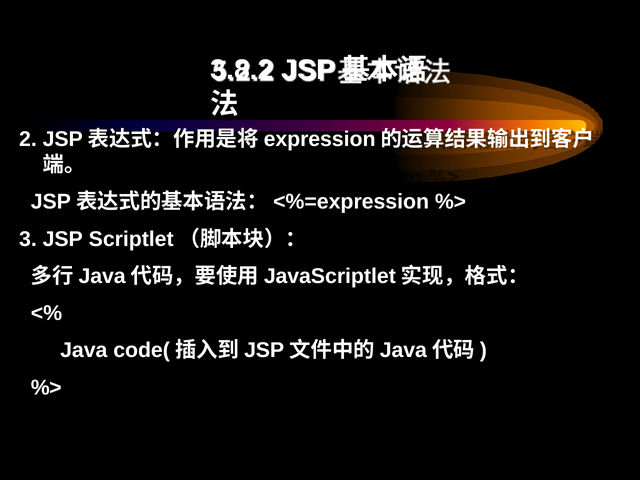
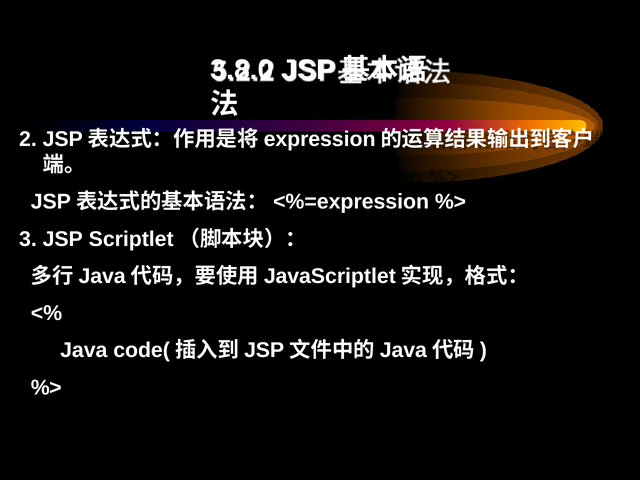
3.8.2: 3.8.2 -> 3.8.0
